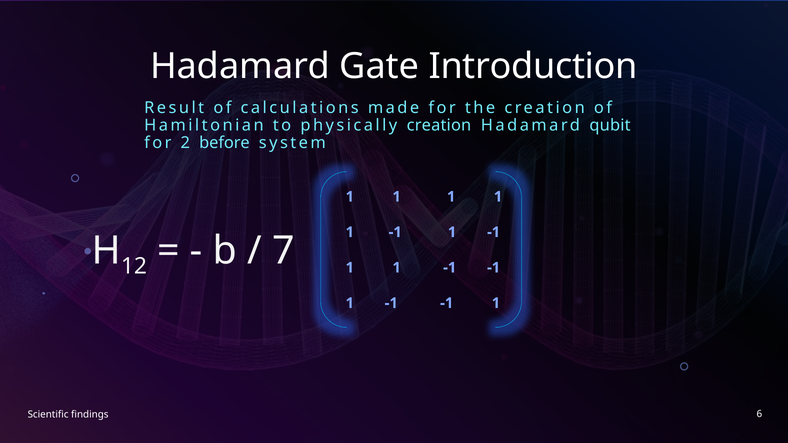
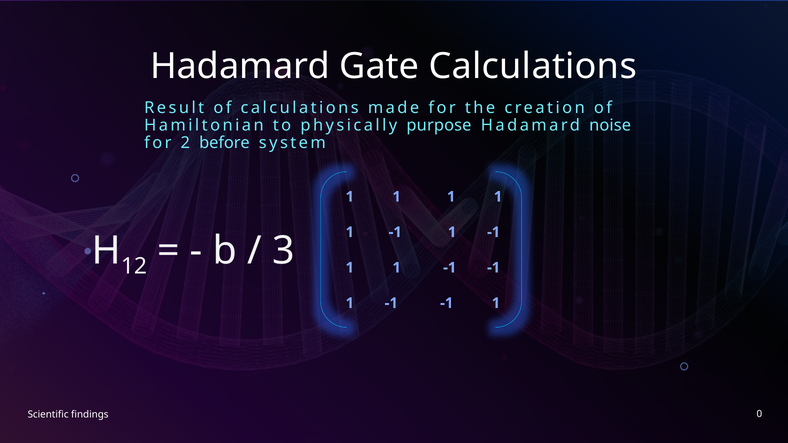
Gate Introduction: Introduction -> Calculations
physically creation: creation -> purpose
qubit: qubit -> noise
7: 7 -> 3
6: 6 -> 0
